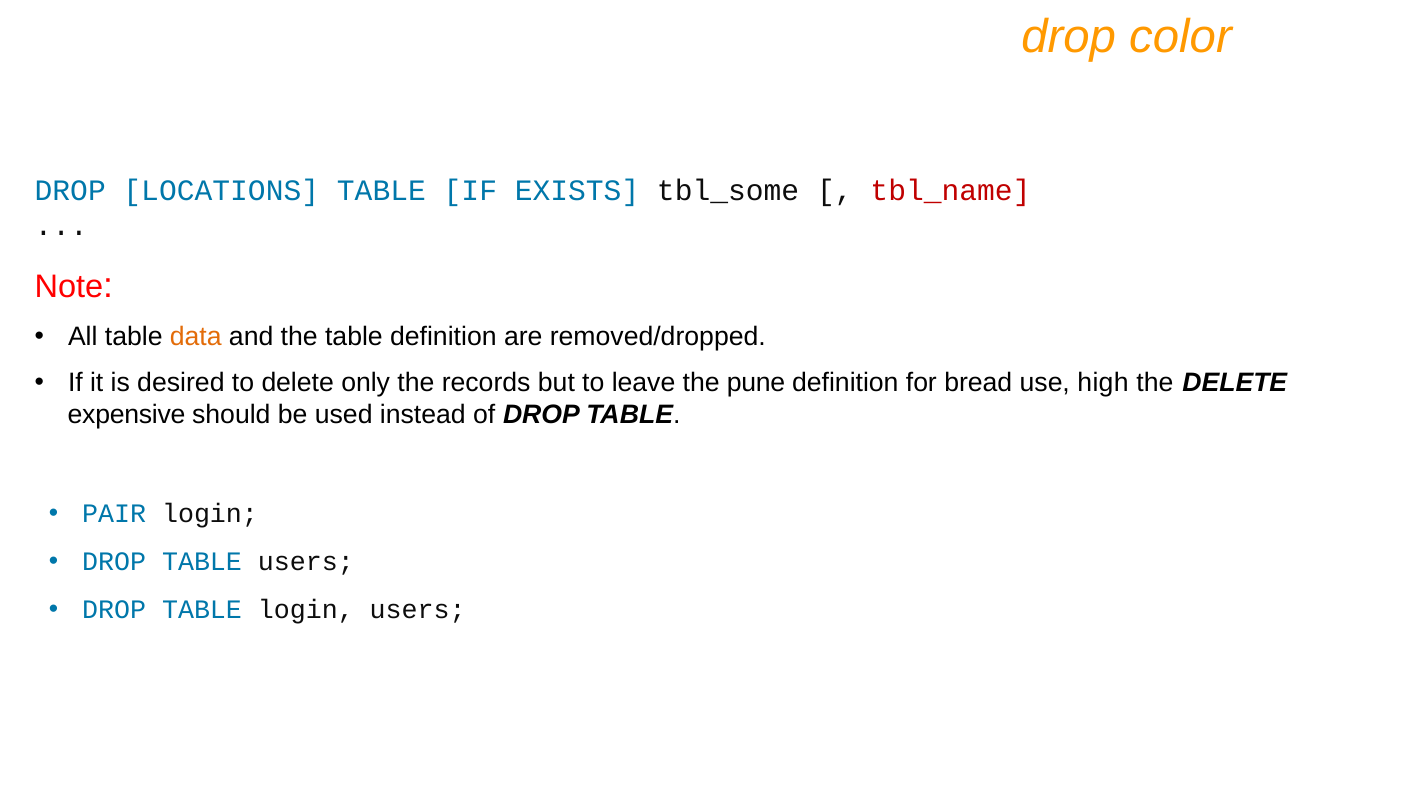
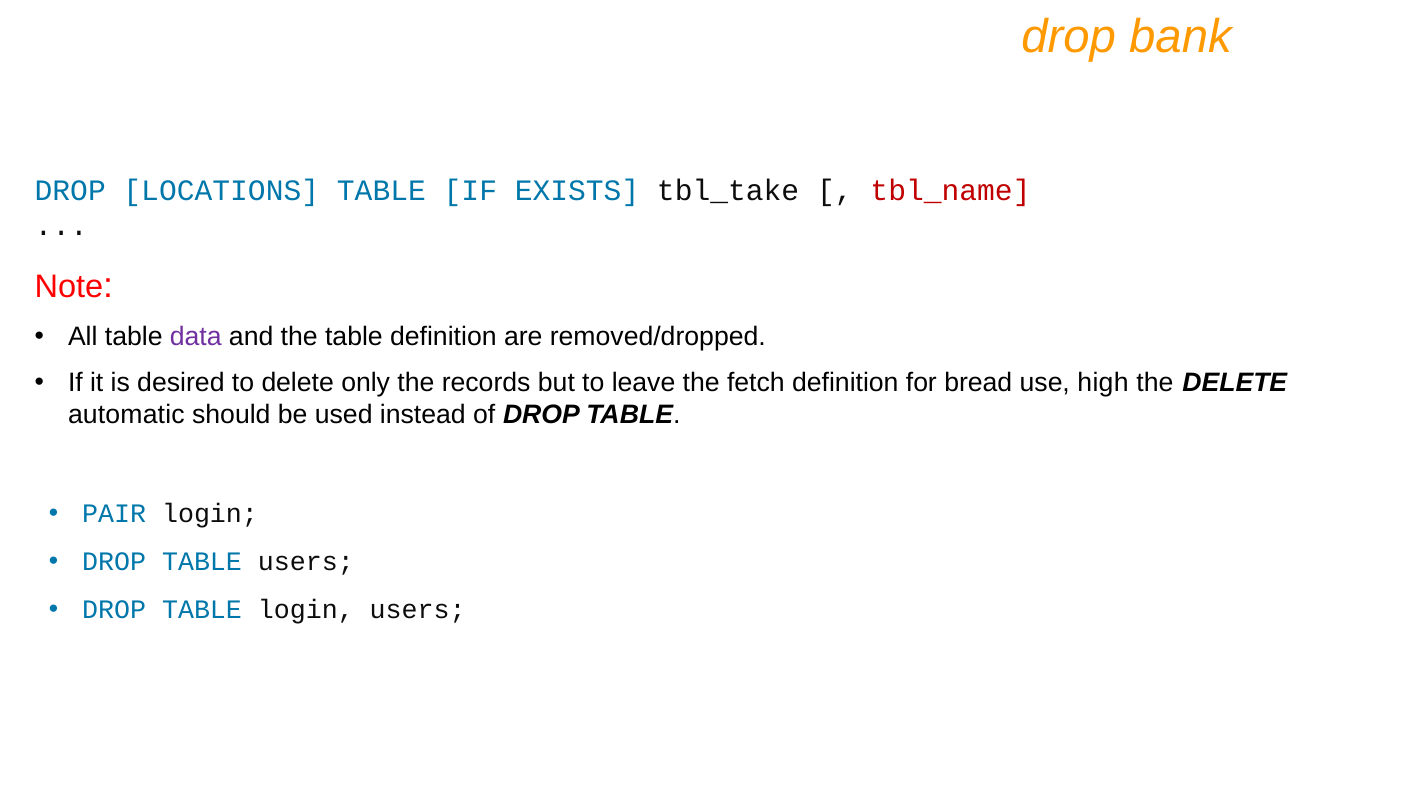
color: color -> bank
tbl_some: tbl_some -> tbl_take
data colour: orange -> purple
pune: pune -> fetch
expensive: expensive -> automatic
